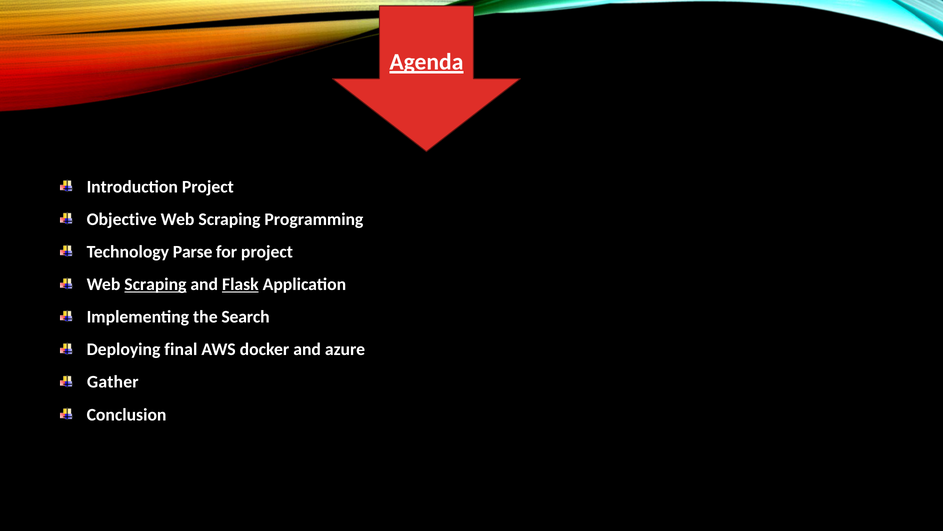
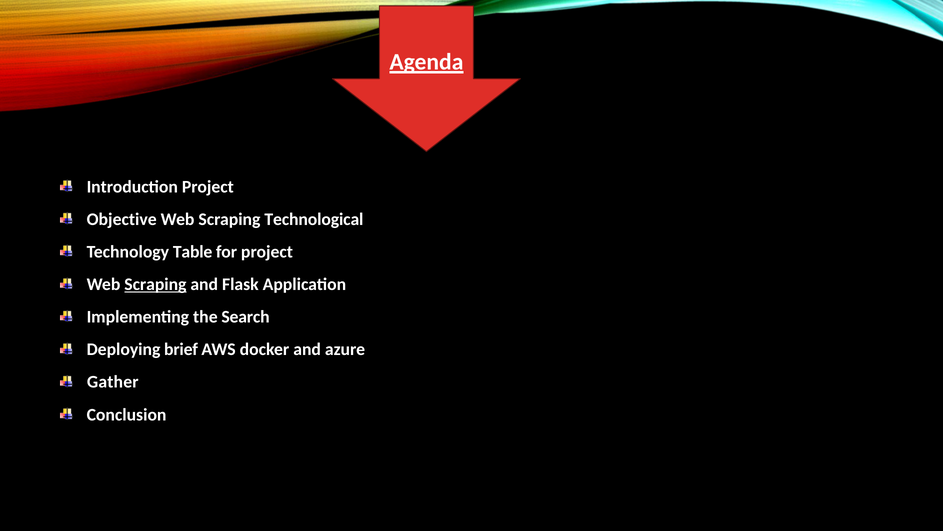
Programming: Programming -> Technological
Parse: Parse -> Table
Flask underline: present -> none
final: final -> brief
